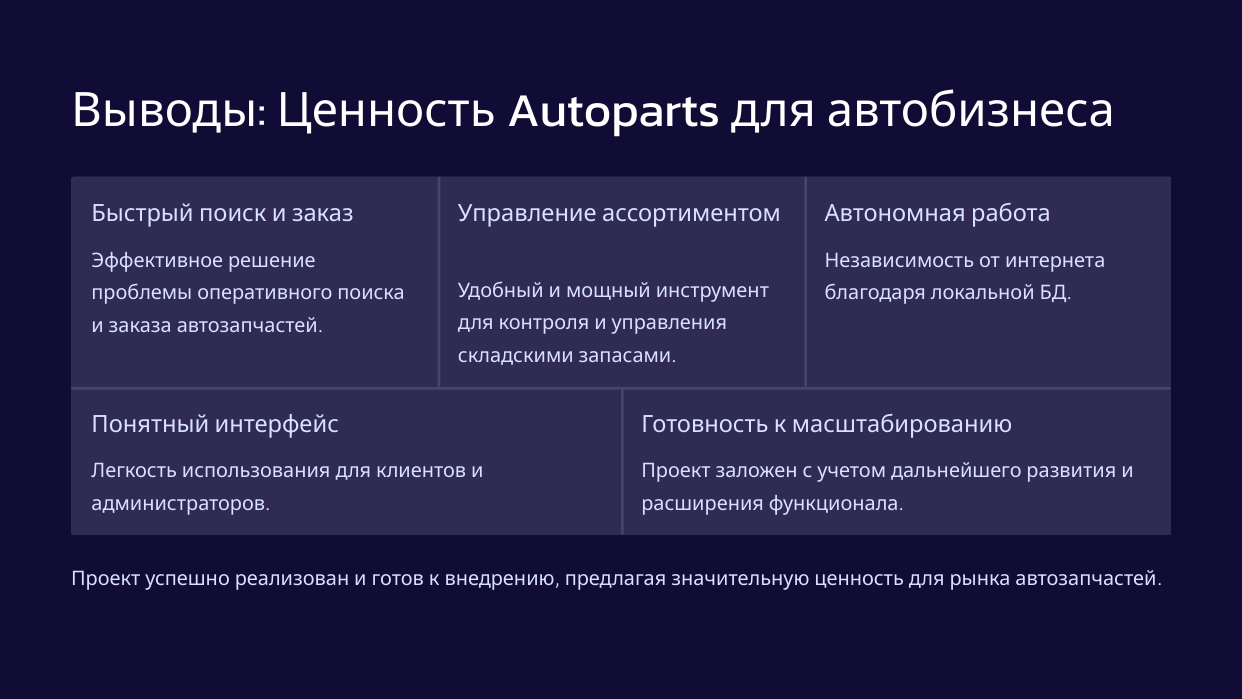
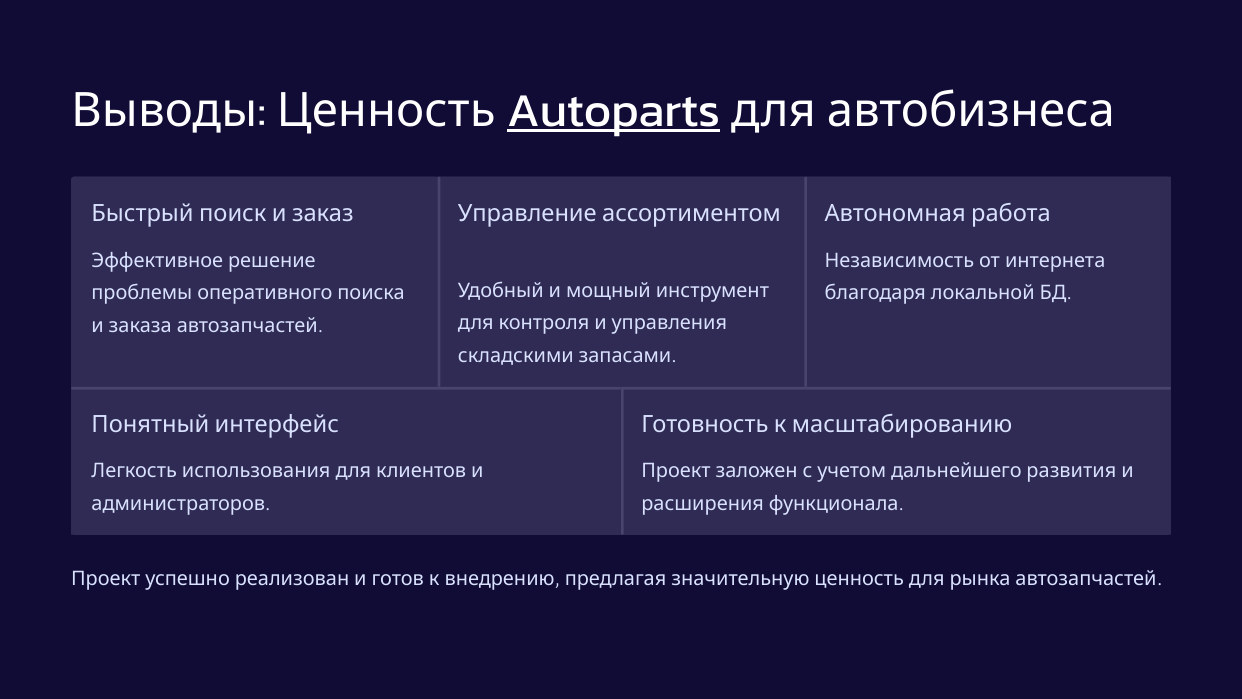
Autoparts underline: none -> present
